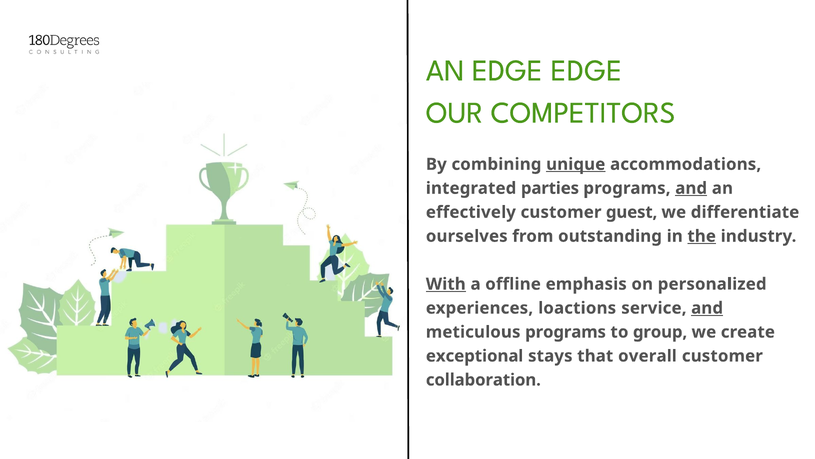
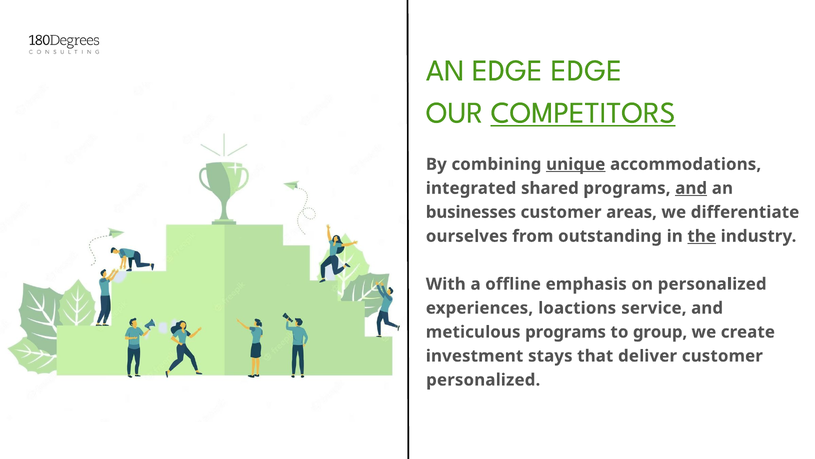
COMPETITORS underline: none -> present
parties: parties -> shared
effectively: effectively -> businesses
guest: guest -> areas
With underline: present -> none
and at (707, 308) underline: present -> none
exceptional: exceptional -> investment
overall: overall -> deliver
collaboration at (483, 380): collaboration -> personalized
